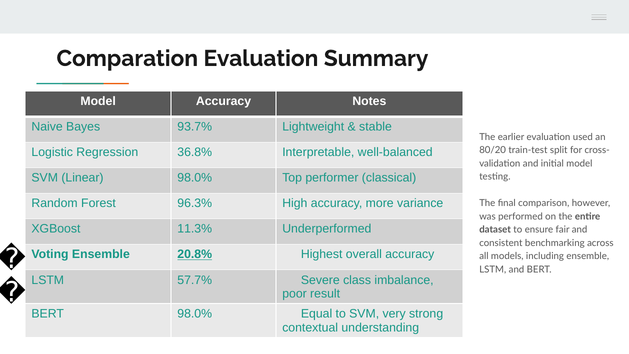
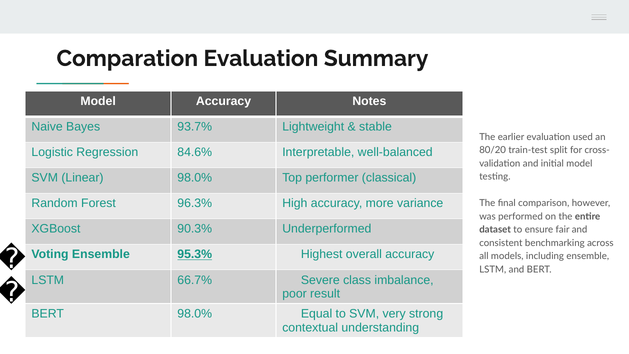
36.8%: 36.8% -> 84.6%
11.3%: 11.3% -> 90.3%
20.8%: 20.8% -> 95.3%
57.7%: 57.7% -> 66.7%
